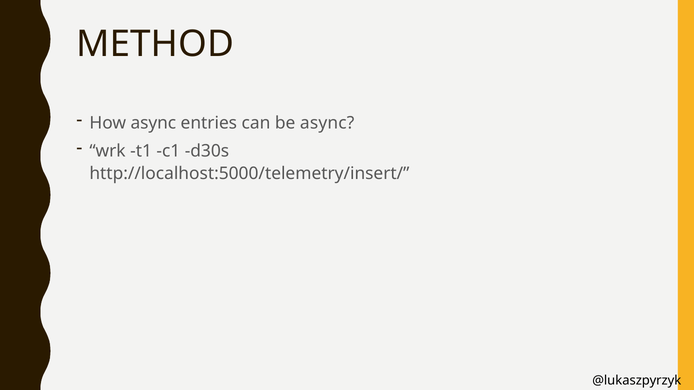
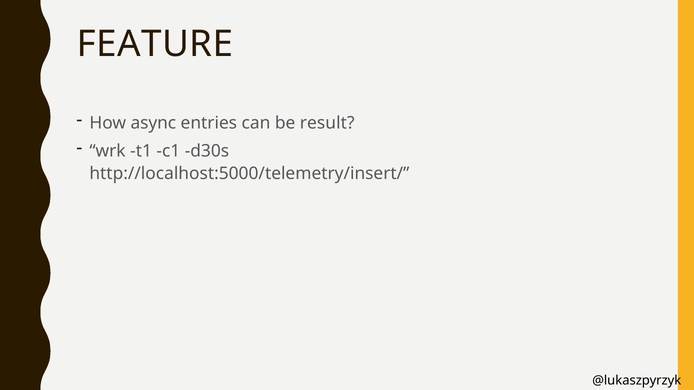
METHOD: METHOD -> FEATURE
be async: async -> result
